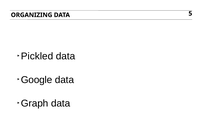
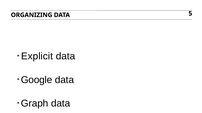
Pickled: Pickled -> Explicit
